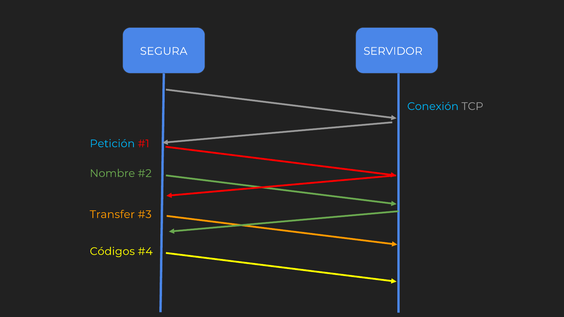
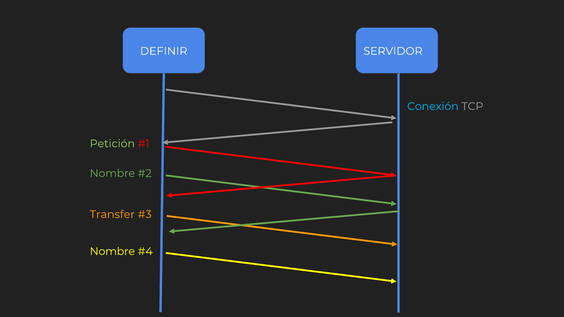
SEGURA: SEGURA -> DEFINIR
Petición colour: light blue -> light green
Códigos at (112, 252): Códigos -> Nombre
